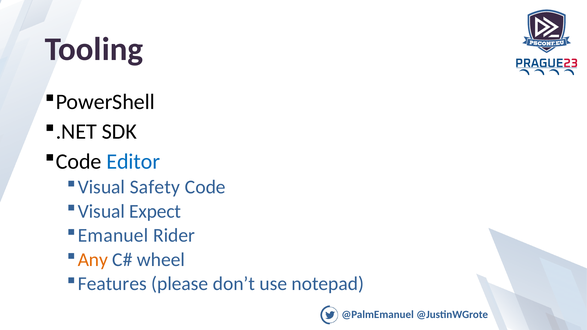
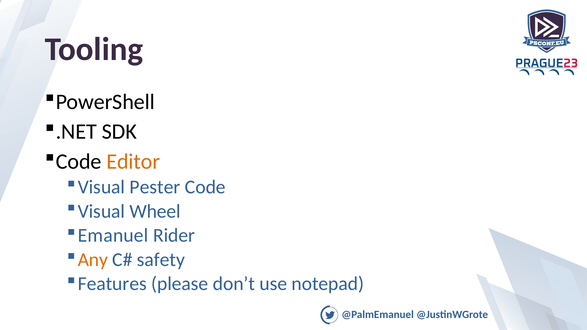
Editor colour: blue -> orange
Safety: Safety -> Pester
Expect: Expect -> Wheel
wheel: wheel -> safety
